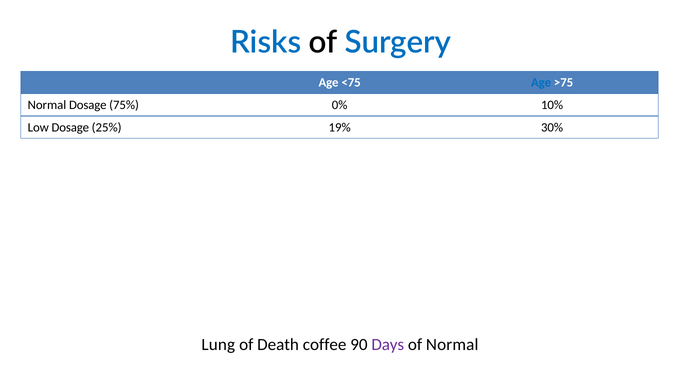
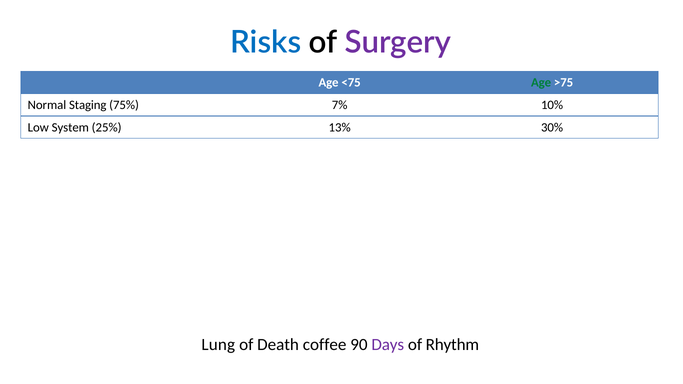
Surgery colour: blue -> purple
Age at (541, 83) colour: blue -> green
Normal Dosage: Dosage -> Staging
0%: 0% -> 7%
Low Dosage: Dosage -> System
19%: 19% -> 13%
of Normal: Normal -> Rhythm
